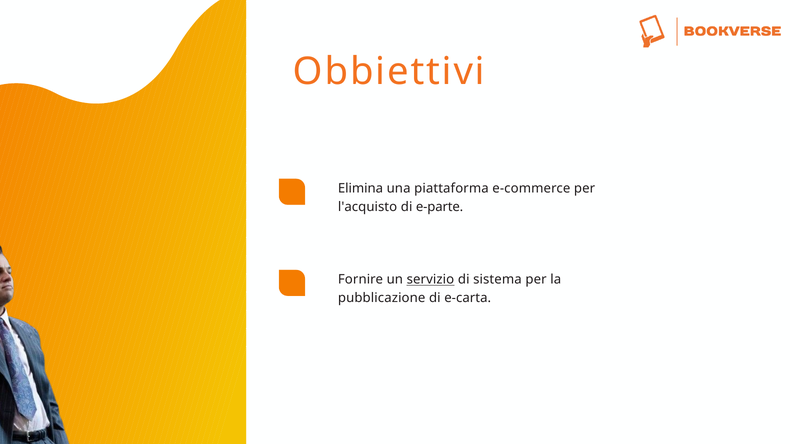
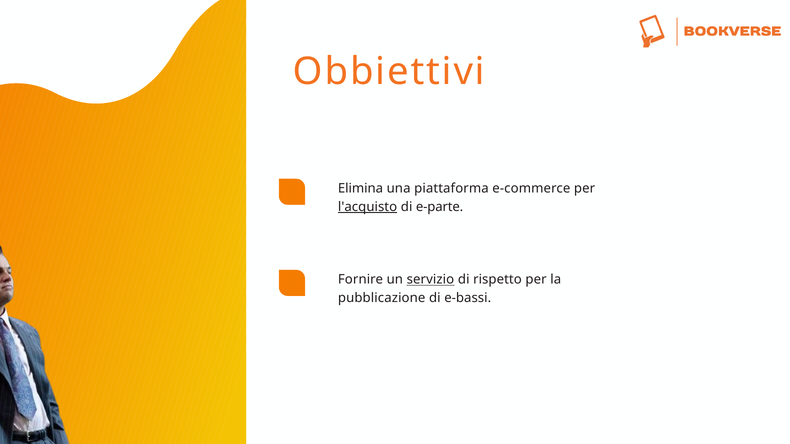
l'acquisto underline: none -> present
sistema: sistema -> rispetto
e-carta: e-carta -> e-bassi
